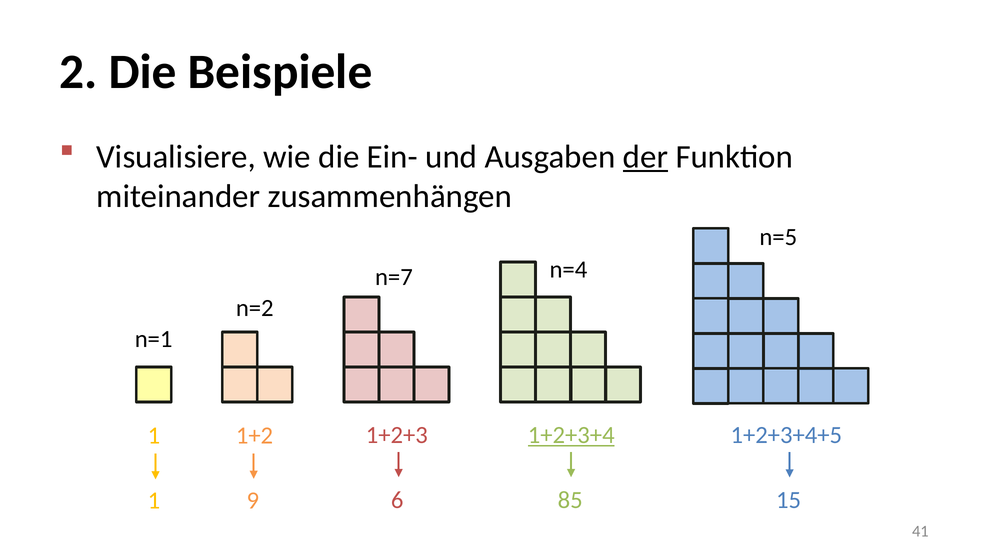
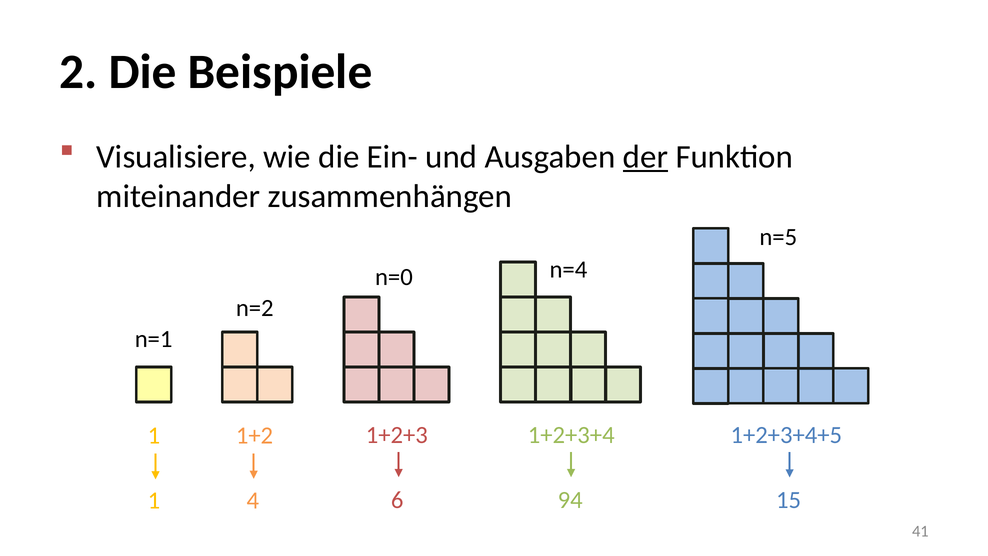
n=7: n=7 -> n=0
1+2+3+4 underline: present -> none
9: 9 -> 4
85: 85 -> 94
